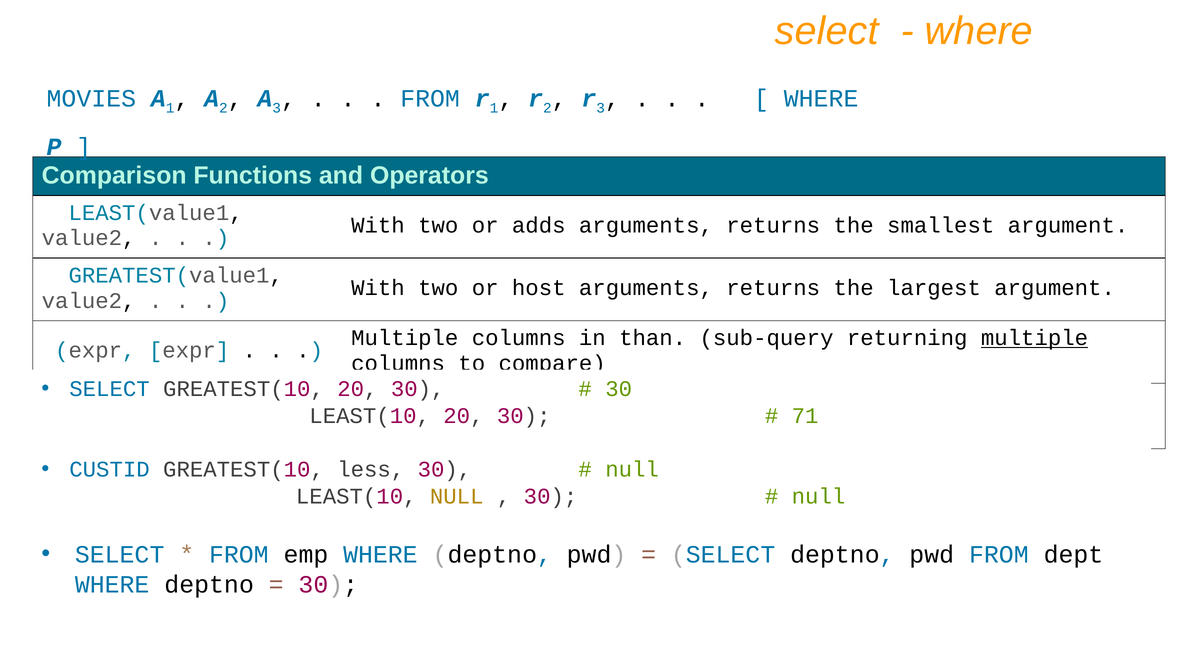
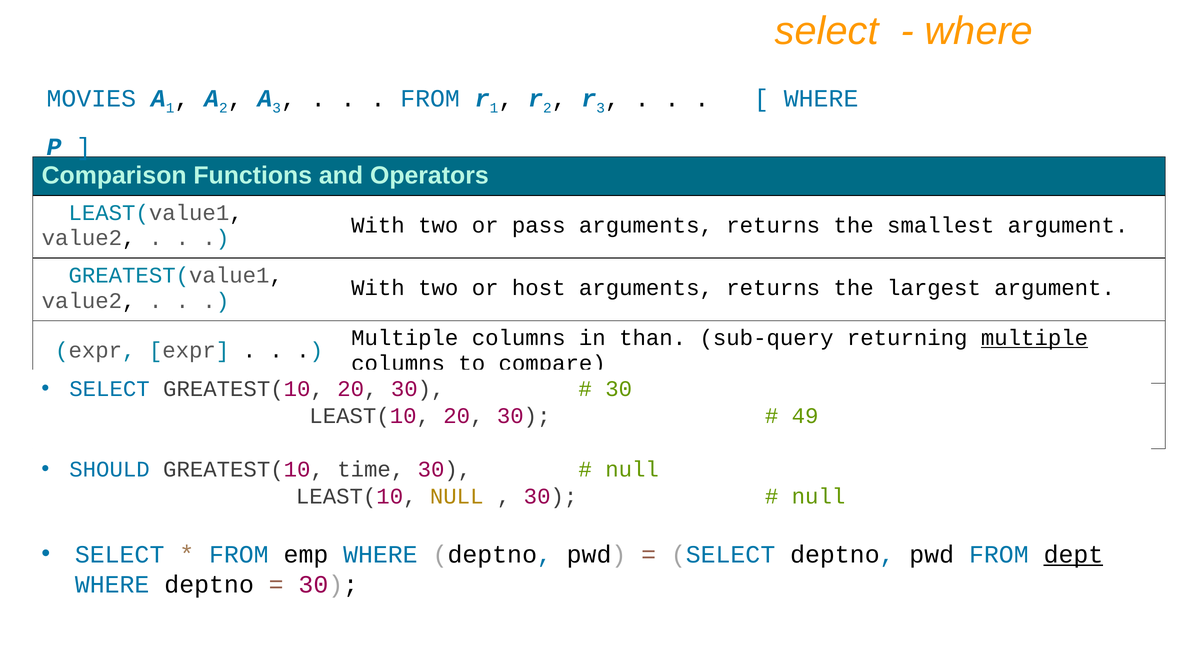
adds: adds -> pass
71: 71 -> 49
CUSTID: CUSTID -> SHOULD
less: less -> time
dept underline: none -> present
